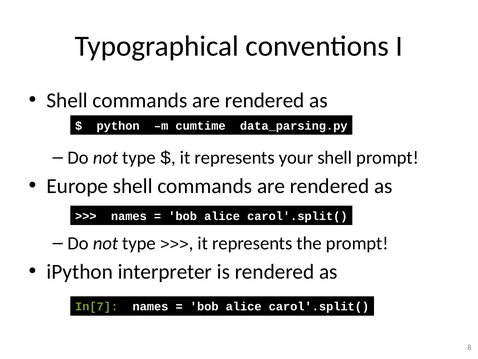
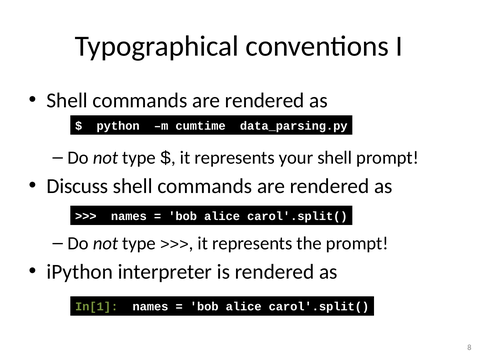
Europe: Europe -> Discuss
In[7: In[7 -> In[1
